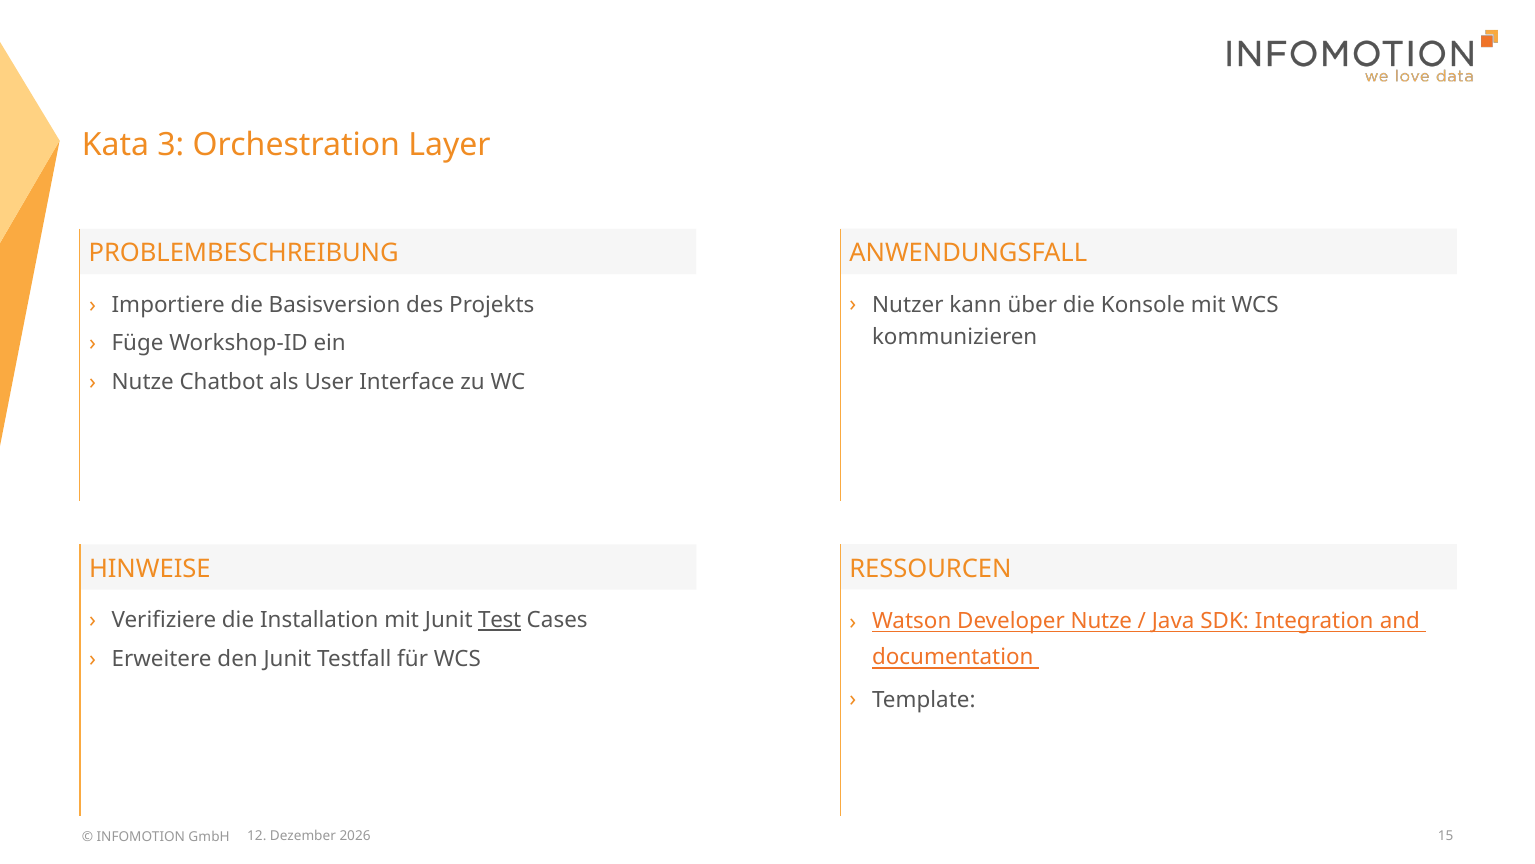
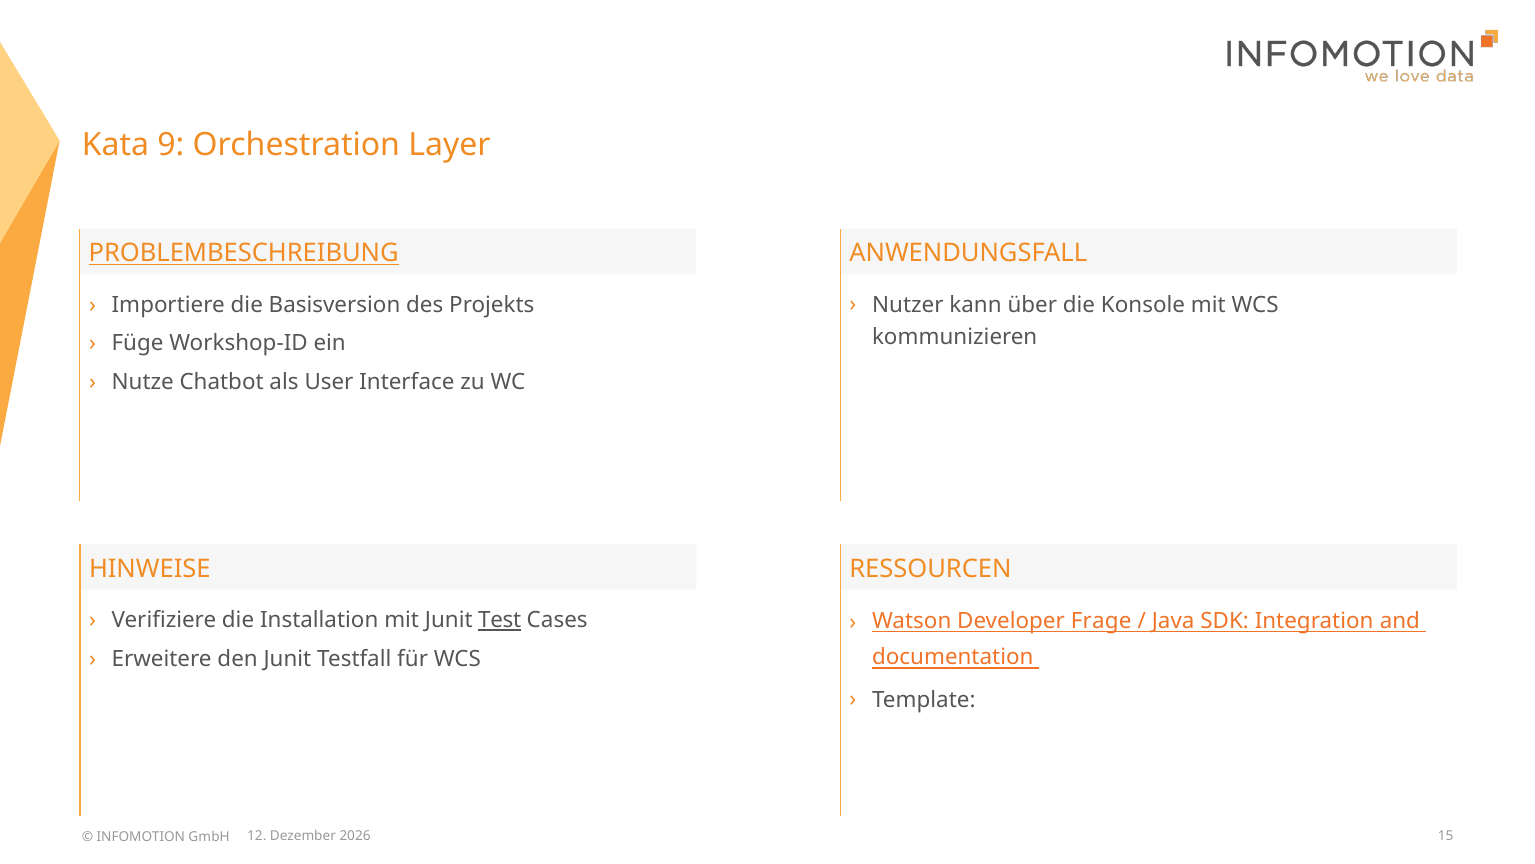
3: 3 -> 9
PROBLEMBESCHREIBUNG underline: none -> present
Developer Nutze: Nutze -> Frage
